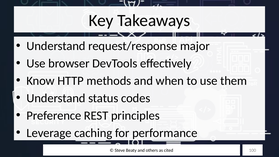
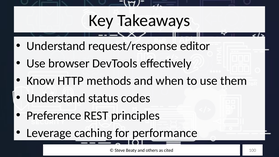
major: major -> editor
